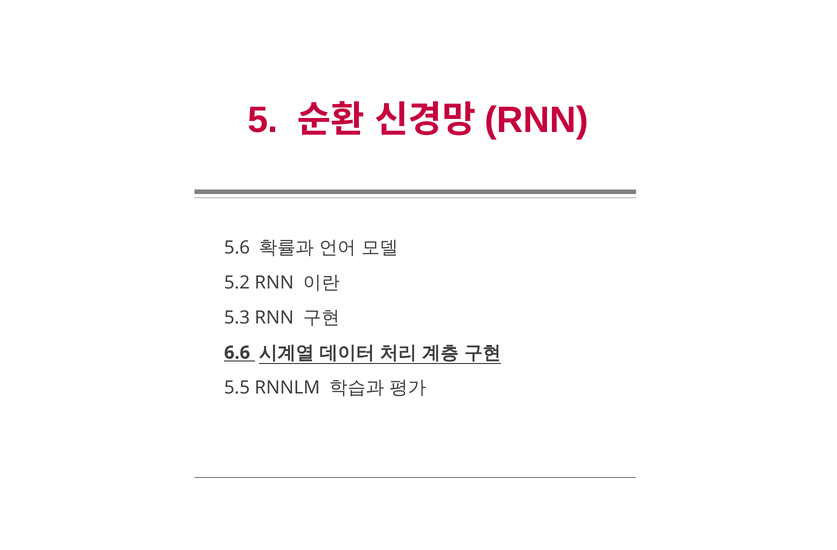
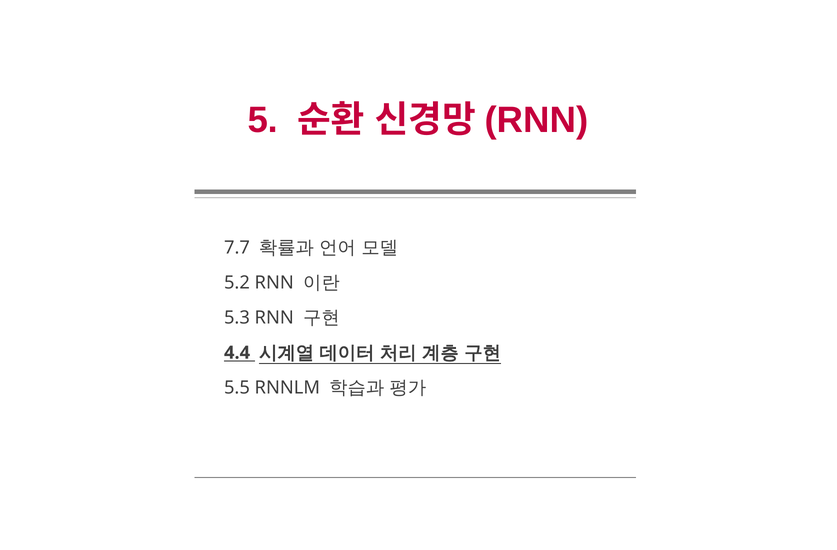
5.6: 5.6 -> 7.7
6.6: 6.6 -> 4.4
